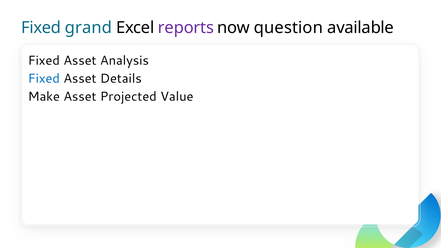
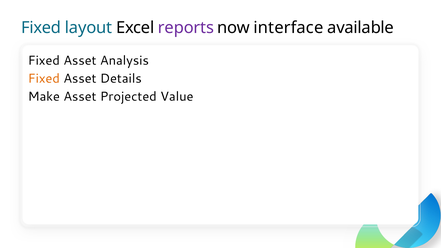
grand: grand -> layout
question: question -> interface
Fixed at (44, 79) colour: blue -> orange
